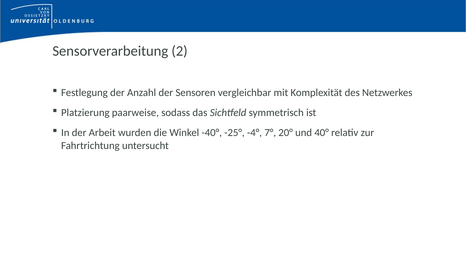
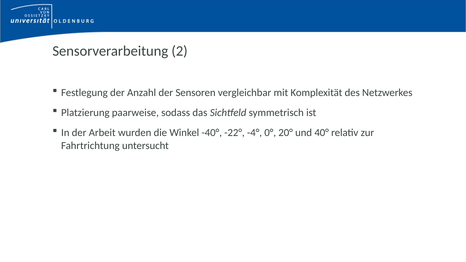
-25°: -25° -> -22°
7°: 7° -> 0°
